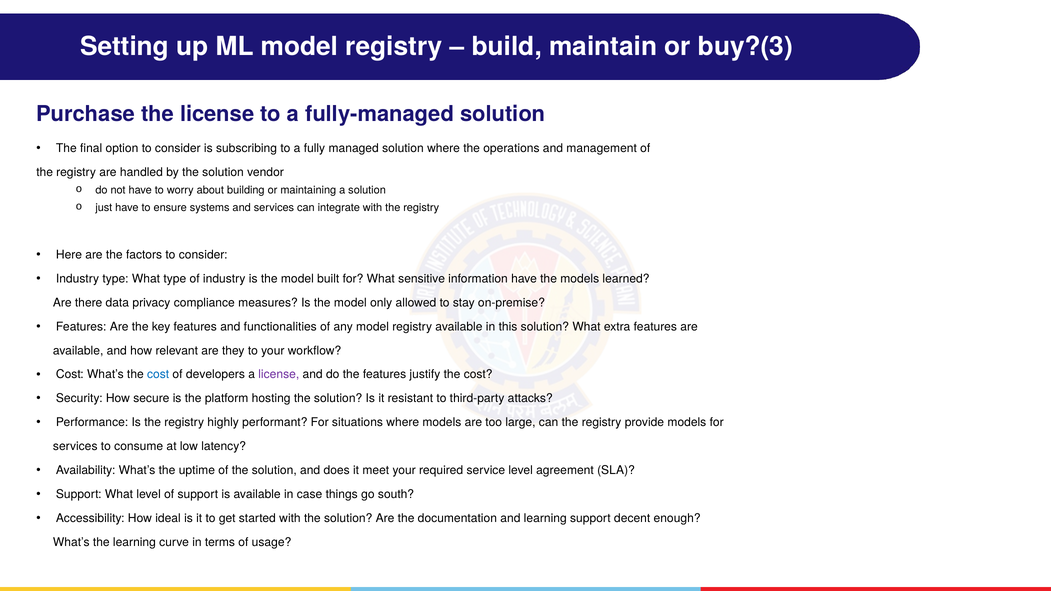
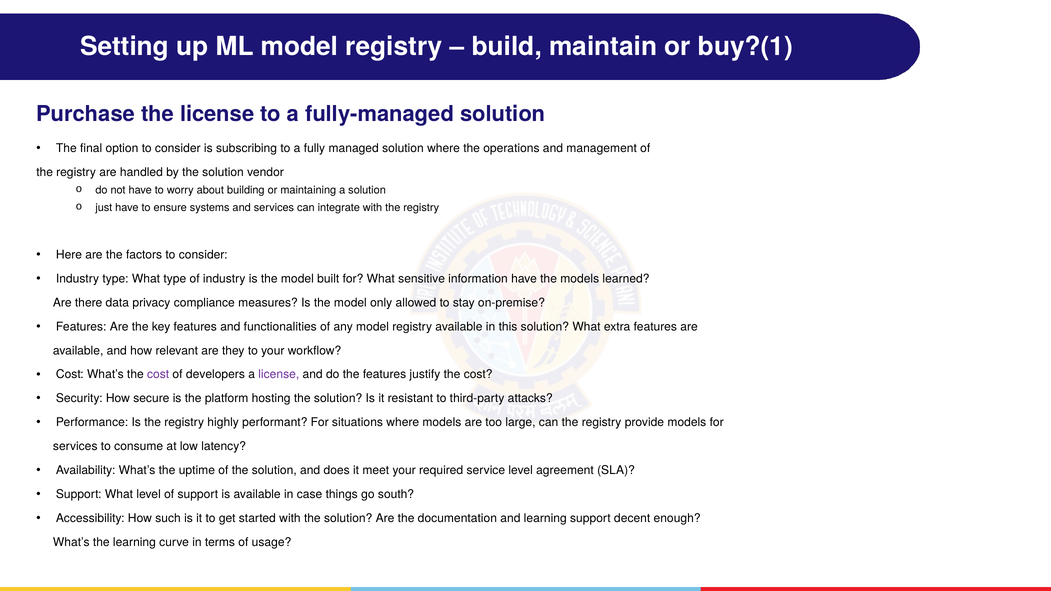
buy?(3: buy?(3 -> buy?(1
cost at (158, 375) colour: blue -> purple
ideal: ideal -> such
